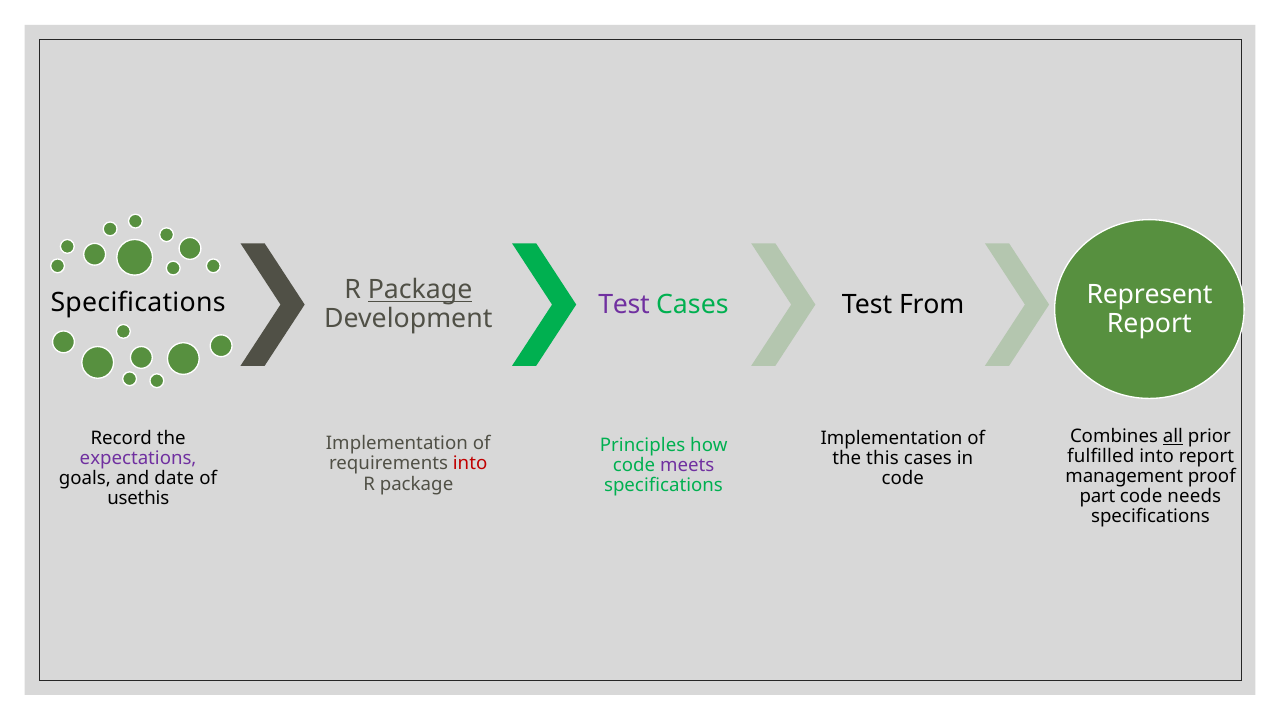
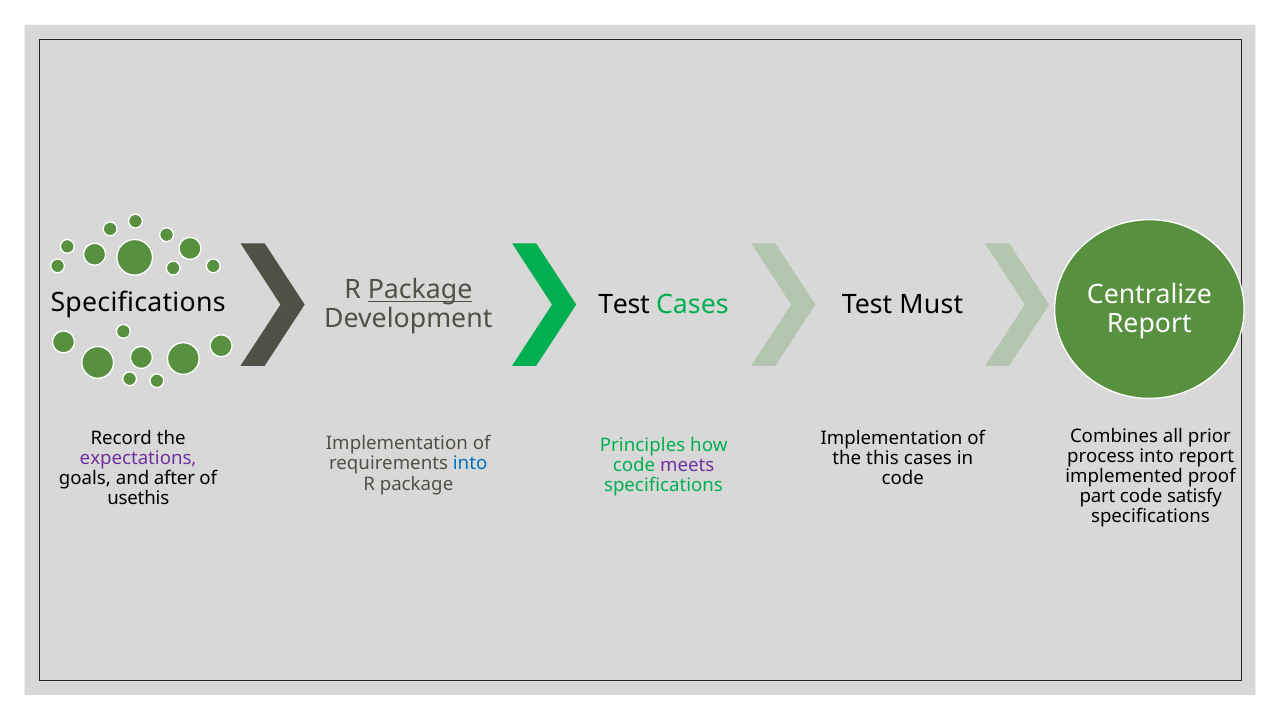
Represent: Represent -> Centralize
Test at (624, 304) colour: purple -> black
From: From -> Must
all underline: present -> none
fulfilled: fulfilled -> process
into at (470, 464) colour: red -> blue
management: management -> implemented
date: date -> after
needs: needs -> satisfy
